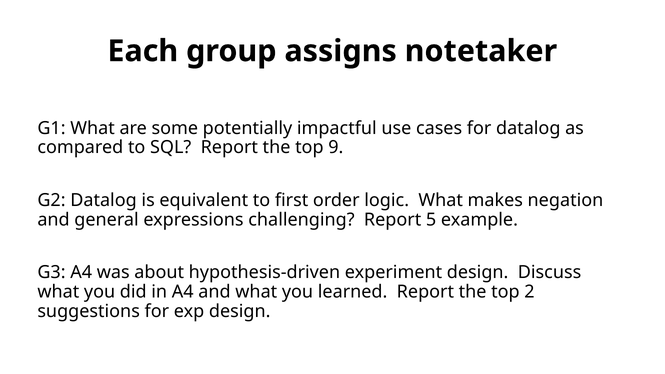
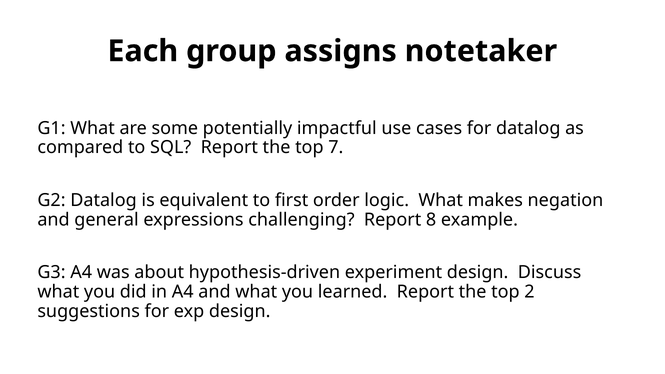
9: 9 -> 7
5: 5 -> 8
